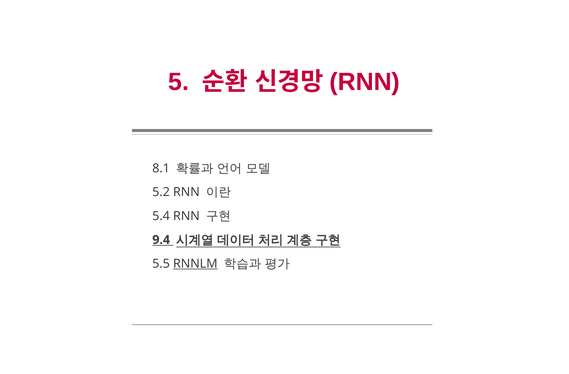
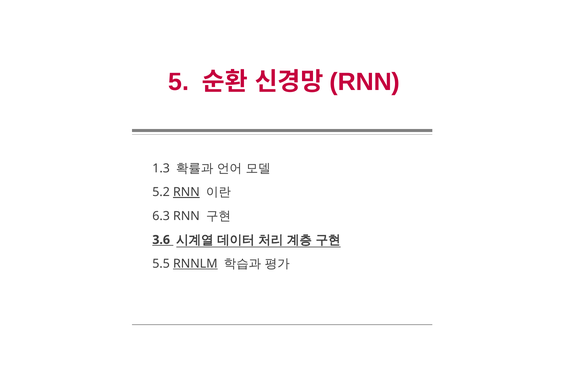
8.1: 8.1 -> 1.3
RNN at (186, 192) underline: none -> present
5.4: 5.4 -> 6.3
9.4: 9.4 -> 3.6
